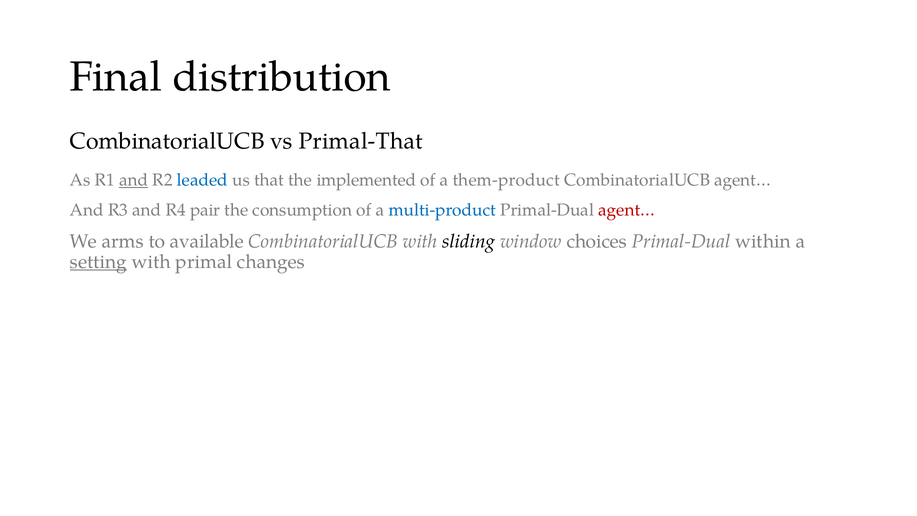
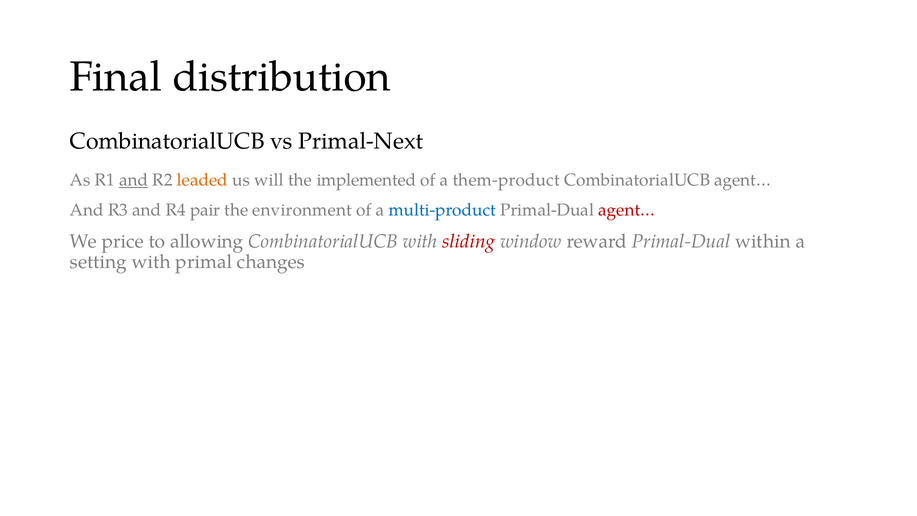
Primal-That: Primal-That -> Primal-Next
leaded colour: blue -> orange
that: that -> will
consumption: consumption -> environment
arms: arms -> price
available: available -> allowing
sliding colour: black -> red
choices: choices -> reward
setting underline: present -> none
